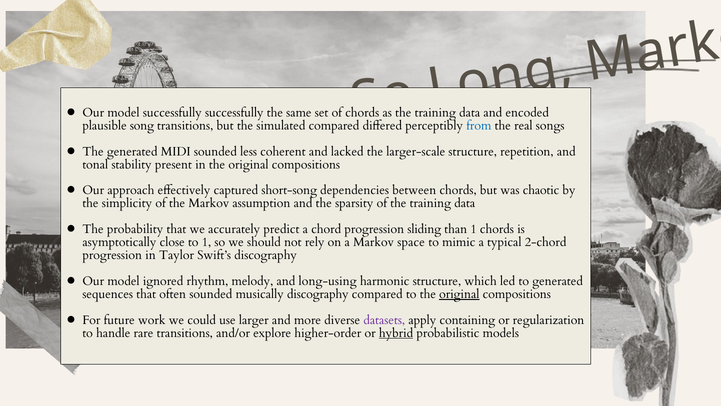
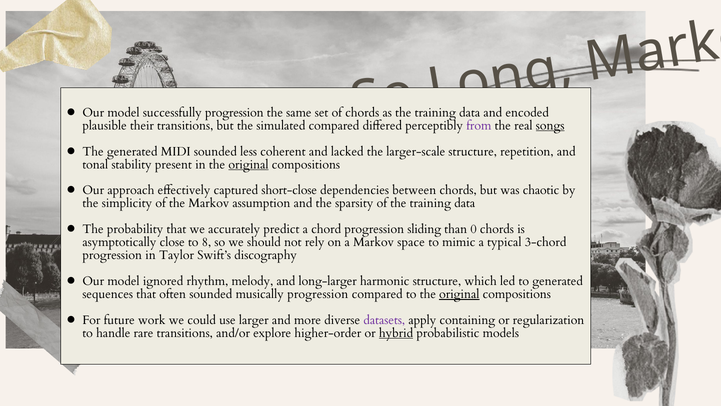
successfully successfully: successfully -> progression
song: song -> their
from colour: blue -> purple
songs underline: none -> present
original at (248, 164) underline: none -> present
short-song: short-song -> short-close
than 1: 1 -> 0
to 1: 1 -> 8
2-chord: 2-chord -> 3-chord
long-using: long-using -> long-larger
musically discography: discography -> progression
